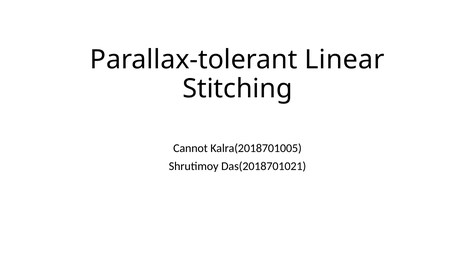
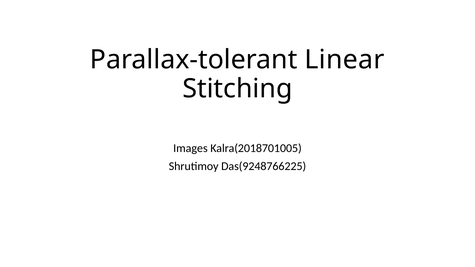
Cannot: Cannot -> Images
Das(2018701021: Das(2018701021 -> Das(9248766225
